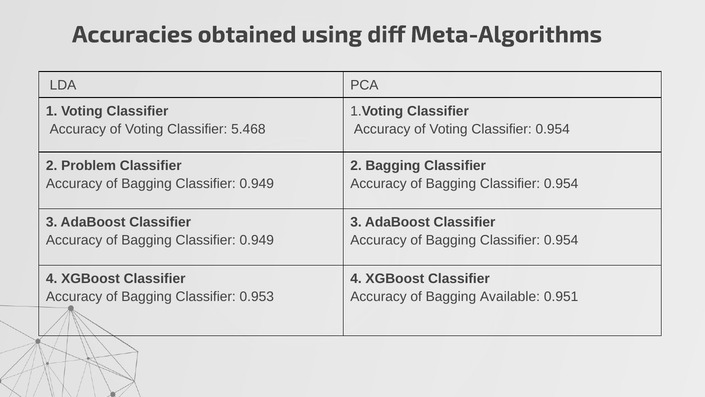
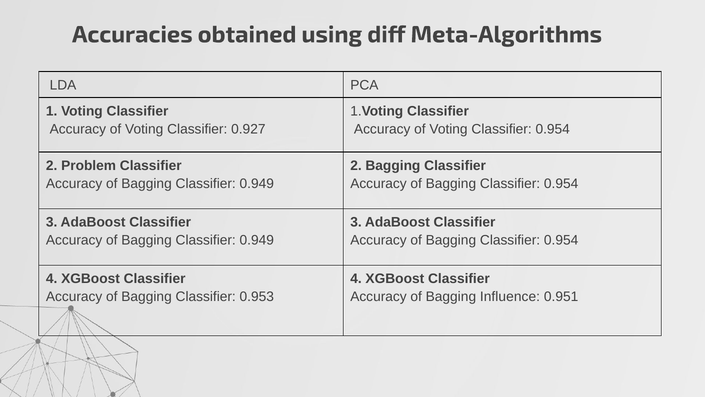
5.468: 5.468 -> 0.927
Available: Available -> Influence
